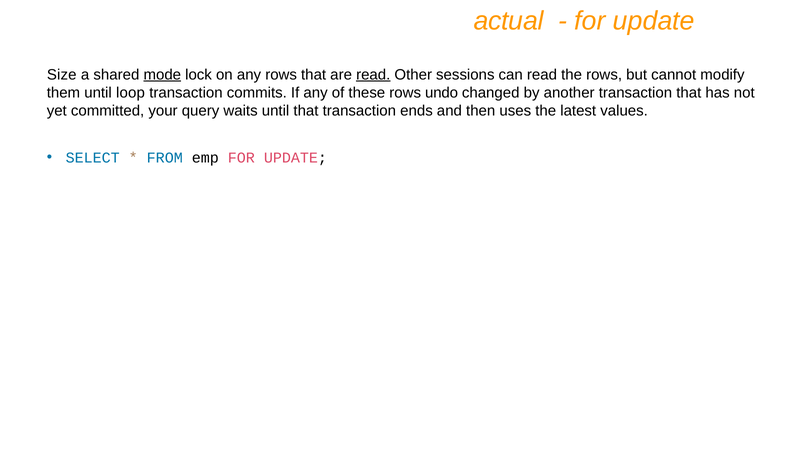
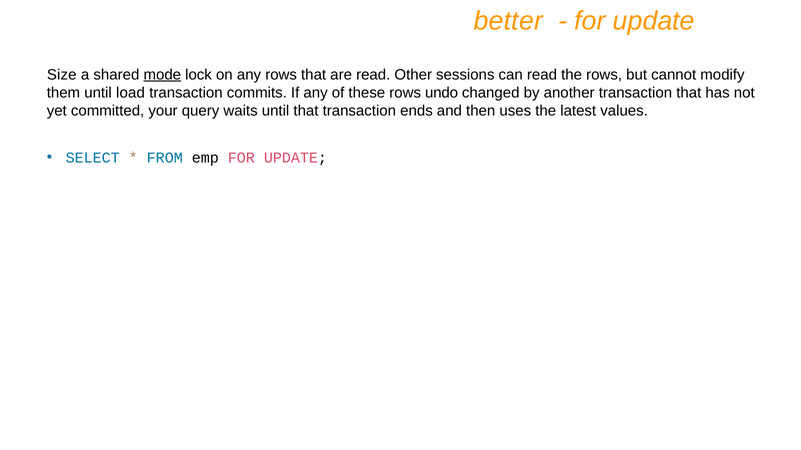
actual: actual -> better
read at (373, 75) underline: present -> none
loop: loop -> load
